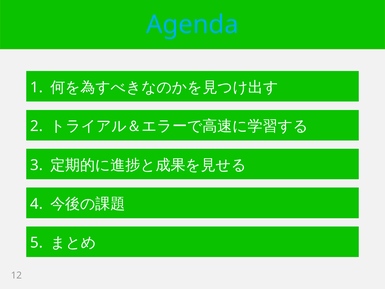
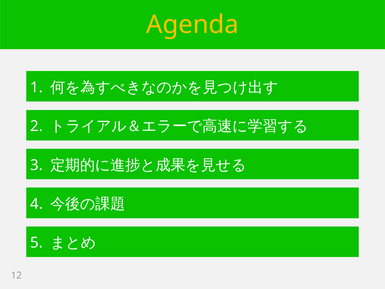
Agenda colour: light blue -> yellow
